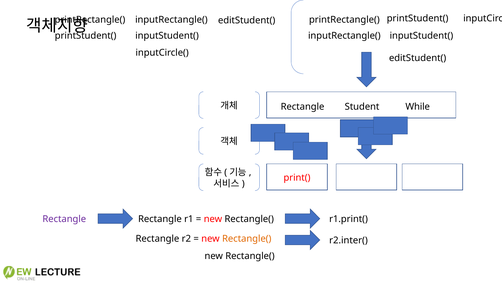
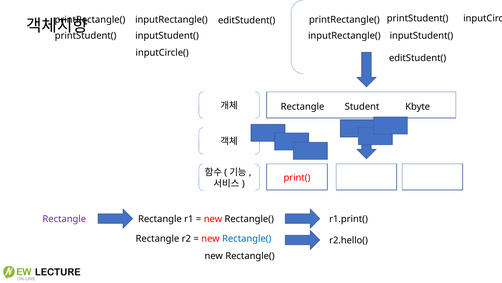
While: While -> Kbyte
Rectangle( at (247, 238) colour: orange -> blue
r2.inter(: r2.inter( -> r2.hello(
